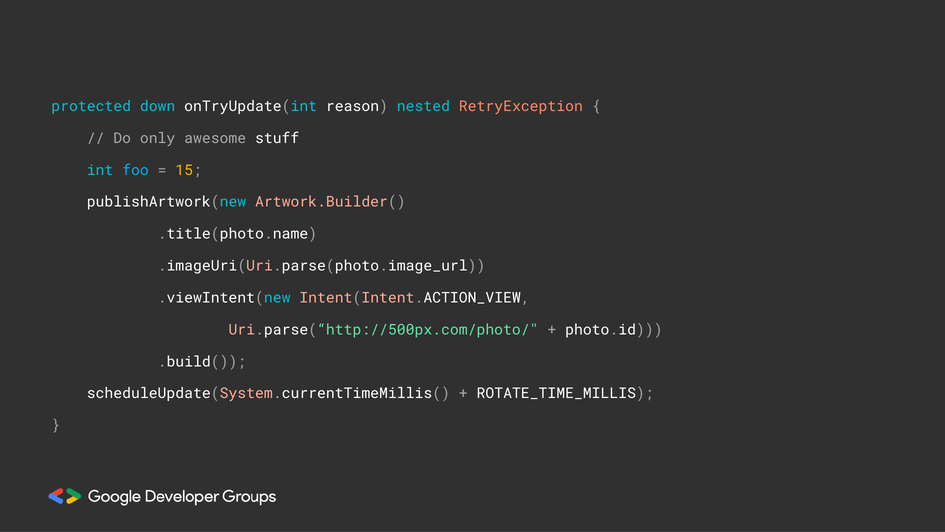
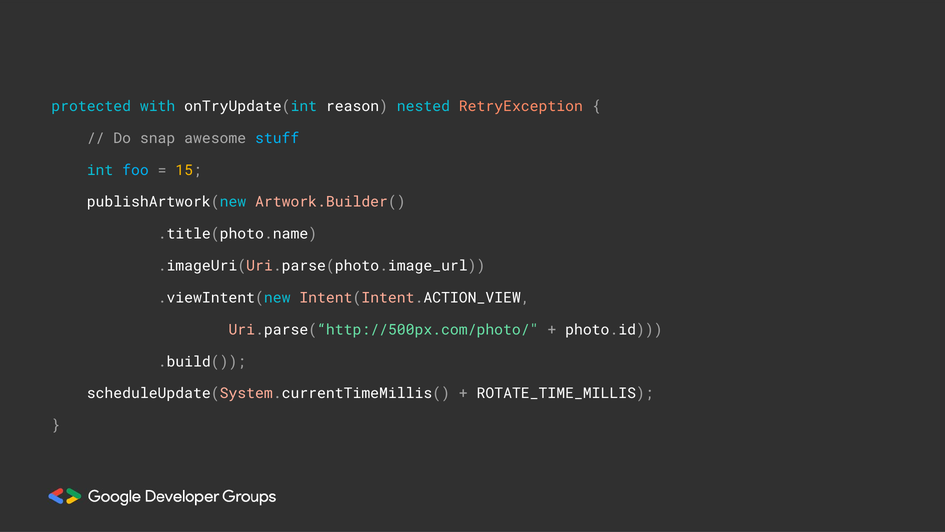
down: down -> with
only: only -> snap
stuff colour: white -> light blue
